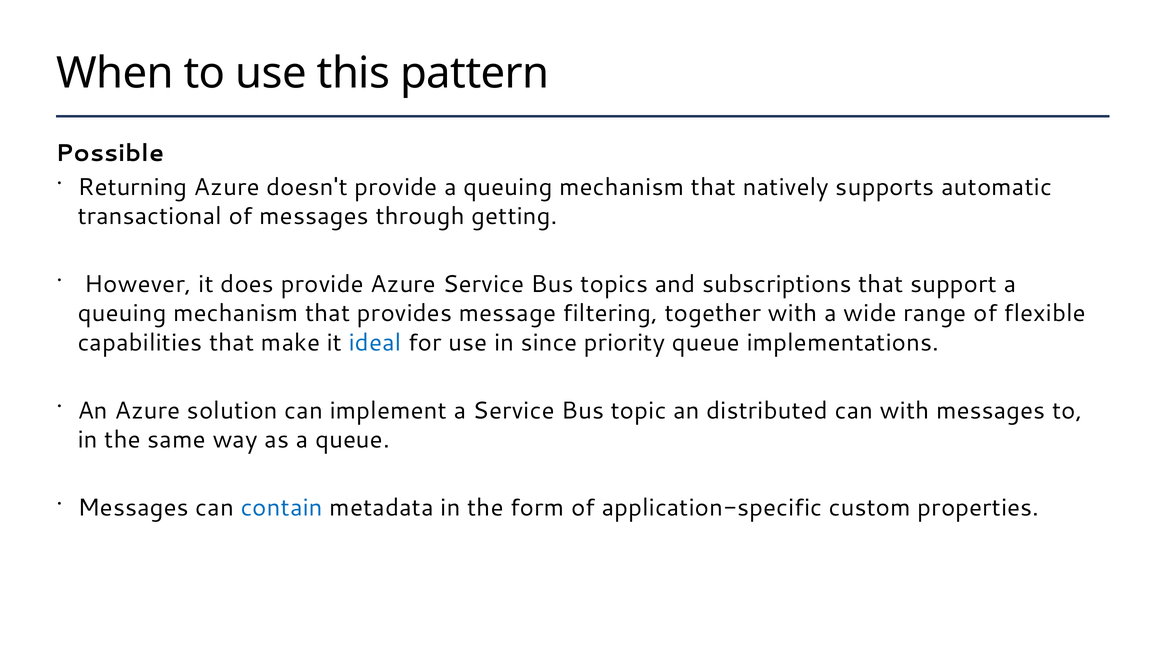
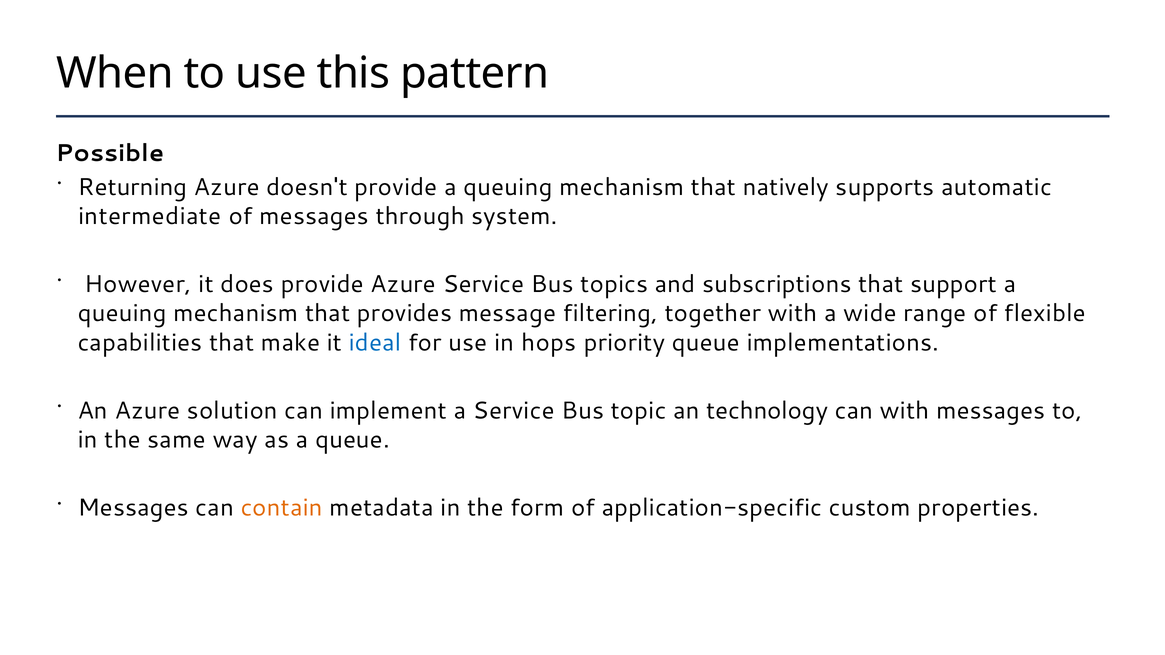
transactional: transactional -> intermediate
getting: getting -> system
since: since -> hops
distributed: distributed -> technology
contain colour: blue -> orange
